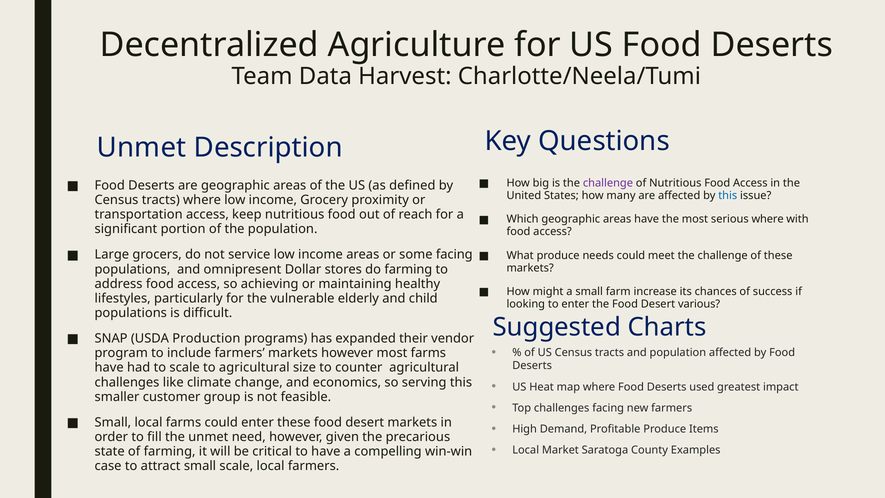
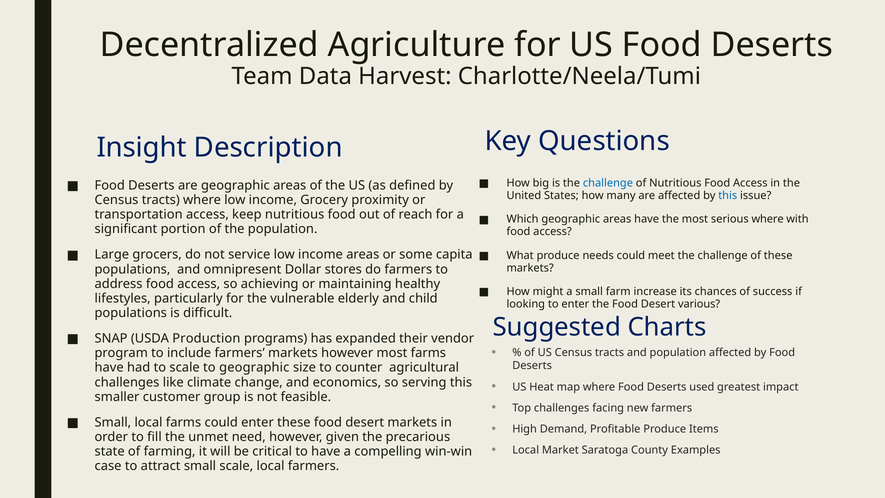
Unmet at (142, 147): Unmet -> Insight
challenge at (608, 183) colour: purple -> blue
some facing: facing -> capita
do farming: farming -> farmers
to agricultural: agricultural -> geographic
